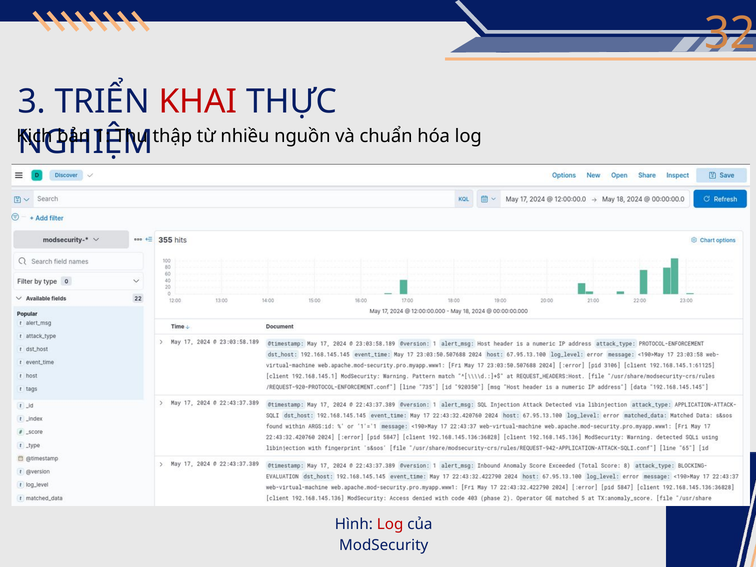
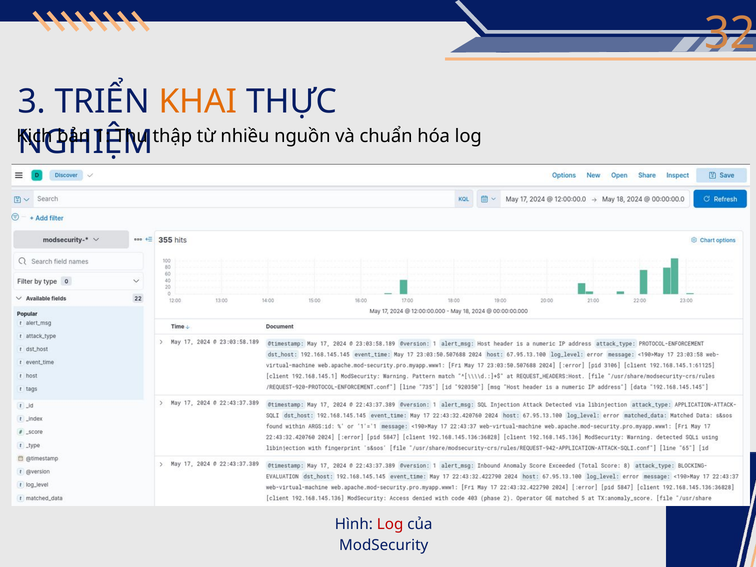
KHAI colour: red -> orange
